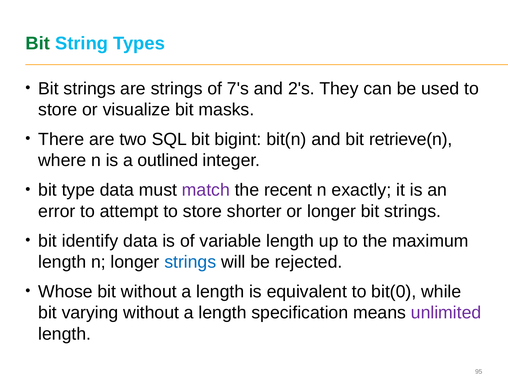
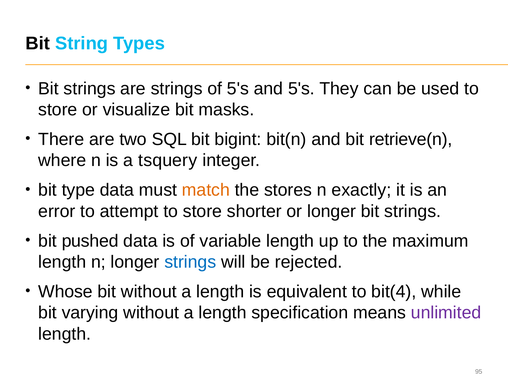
Bit at (38, 43) colour: green -> black
of 7's: 7's -> 5's
and 2's: 2's -> 5's
outlined: outlined -> tsquery
match colour: purple -> orange
recent: recent -> stores
identify: identify -> pushed
bit(0: bit(0 -> bit(4
